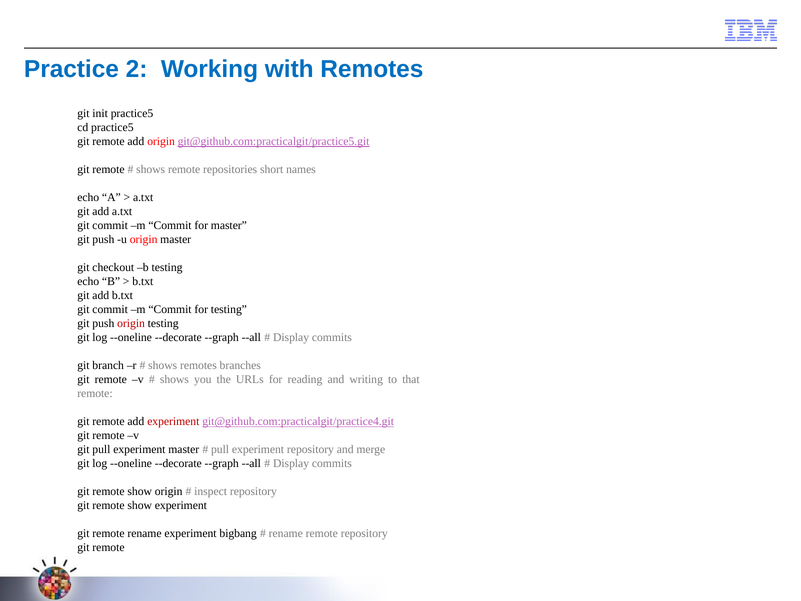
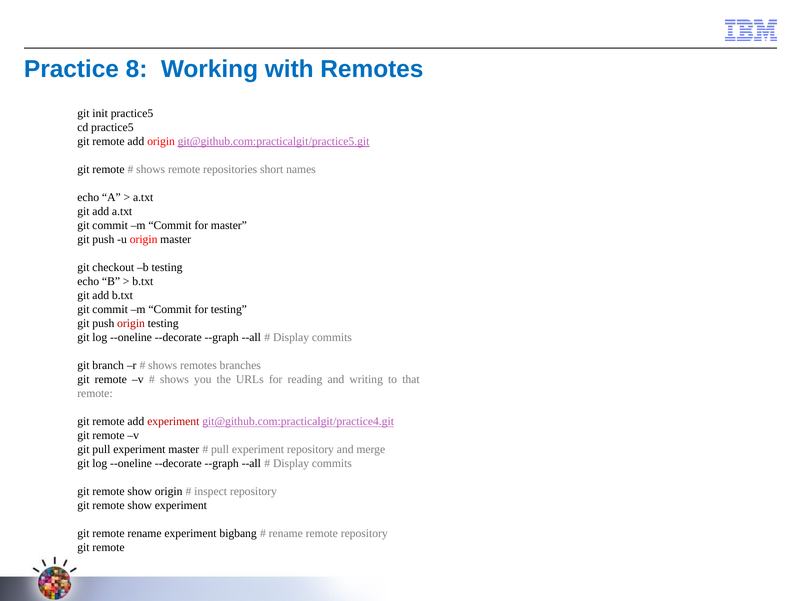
2: 2 -> 8
